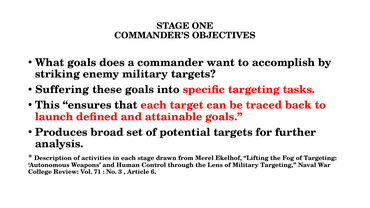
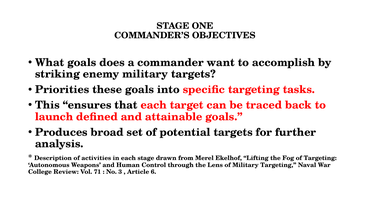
Suffering: Suffering -> Priorities
